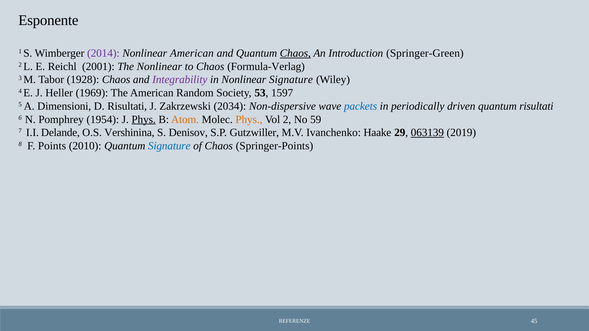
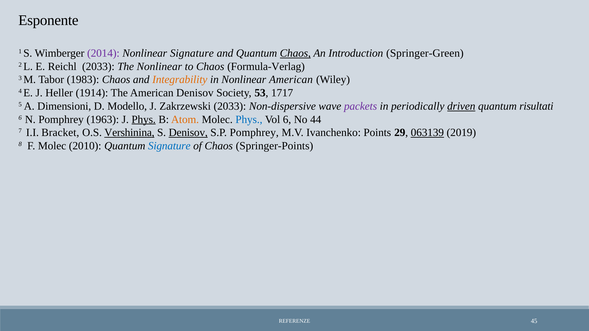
Nonlinear American: American -> Signature
Reichl 2001: 2001 -> 2033
1928: 1928 -> 1983
Integrability colour: purple -> orange
Nonlinear Signature: Signature -> American
1969: 1969 -> 1914
American Random: Random -> Denisov
1597: 1597 -> 1717
D Risultati: Risultati -> Modello
Zakrzewski 2034: 2034 -> 2033
packets colour: blue -> purple
driven underline: none -> present
1954: 1954 -> 1963
Phys at (249, 120) colour: orange -> blue
Vol 2: 2 -> 6
59: 59 -> 44
Delande: Delande -> Bracket
Vershinina underline: none -> present
Denisov at (188, 133) underline: none -> present
S.P Gutzwiller: Gutzwiller -> Pomphrey
Haake: Haake -> Points
F Points: Points -> Molec
